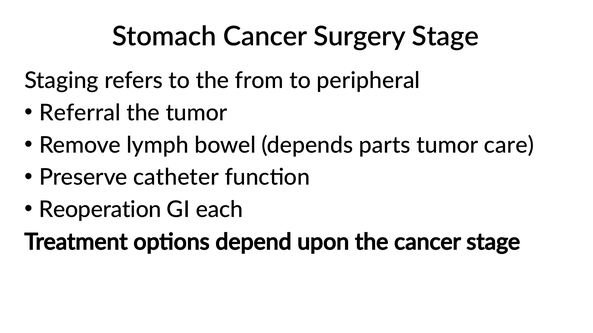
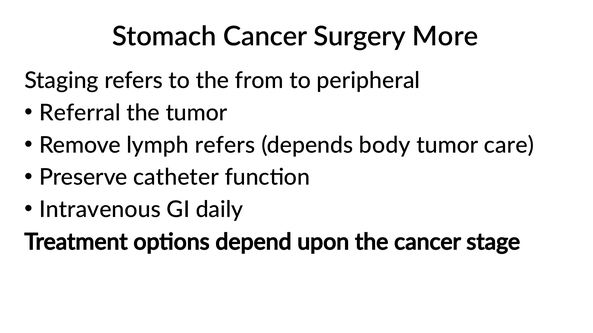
Surgery Stage: Stage -> More
lymph bowel: bowel -> refers
parts: parts -> body
Reoperation: Reoperation -> Intravenous
each: each -> daily
